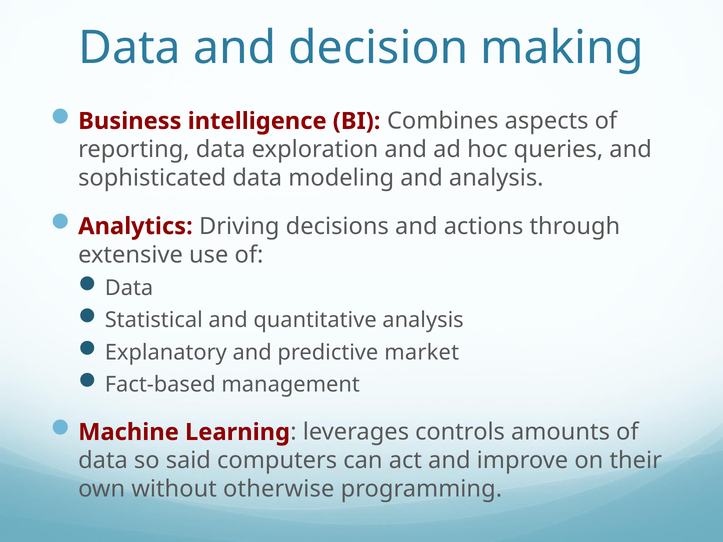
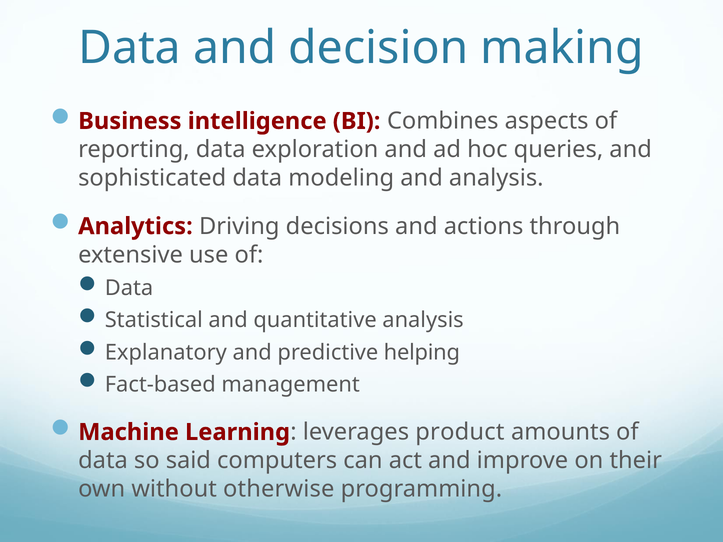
market: market -> helping
controls: controls -> product
